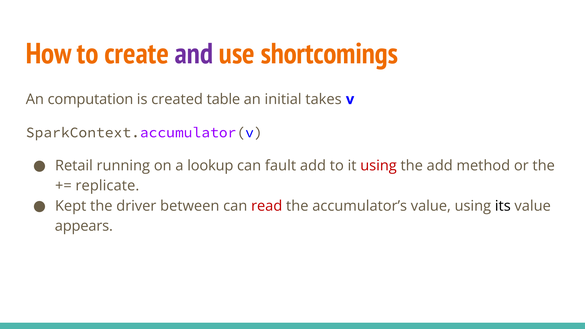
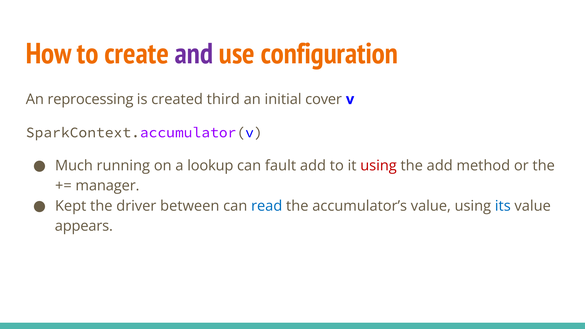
shortcomings: shortcomings -> configuration
computation: computation -> reprocessing
table: table -> third
takes: takes -> cover
Retail: Retail -> Much
replicate: replicate -> manager
read colour: red -> blue
its colour: black -> blue
